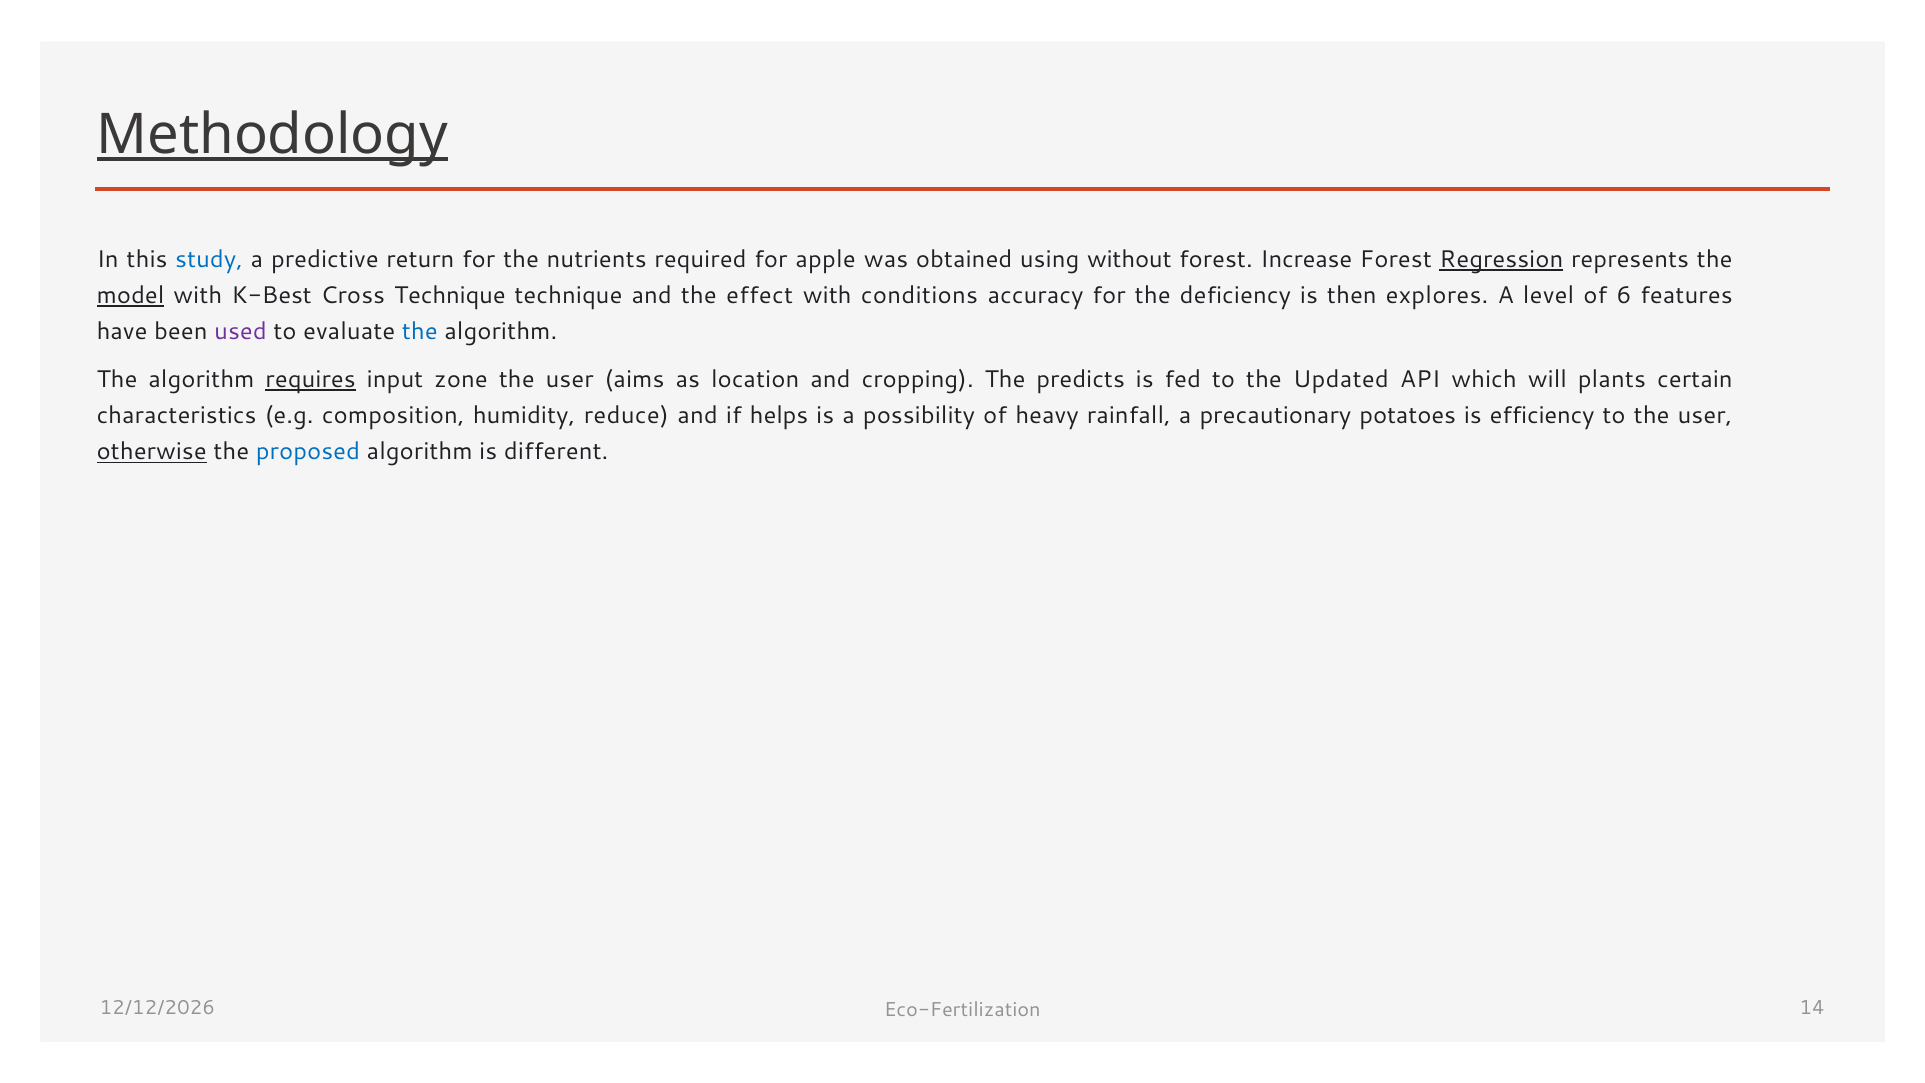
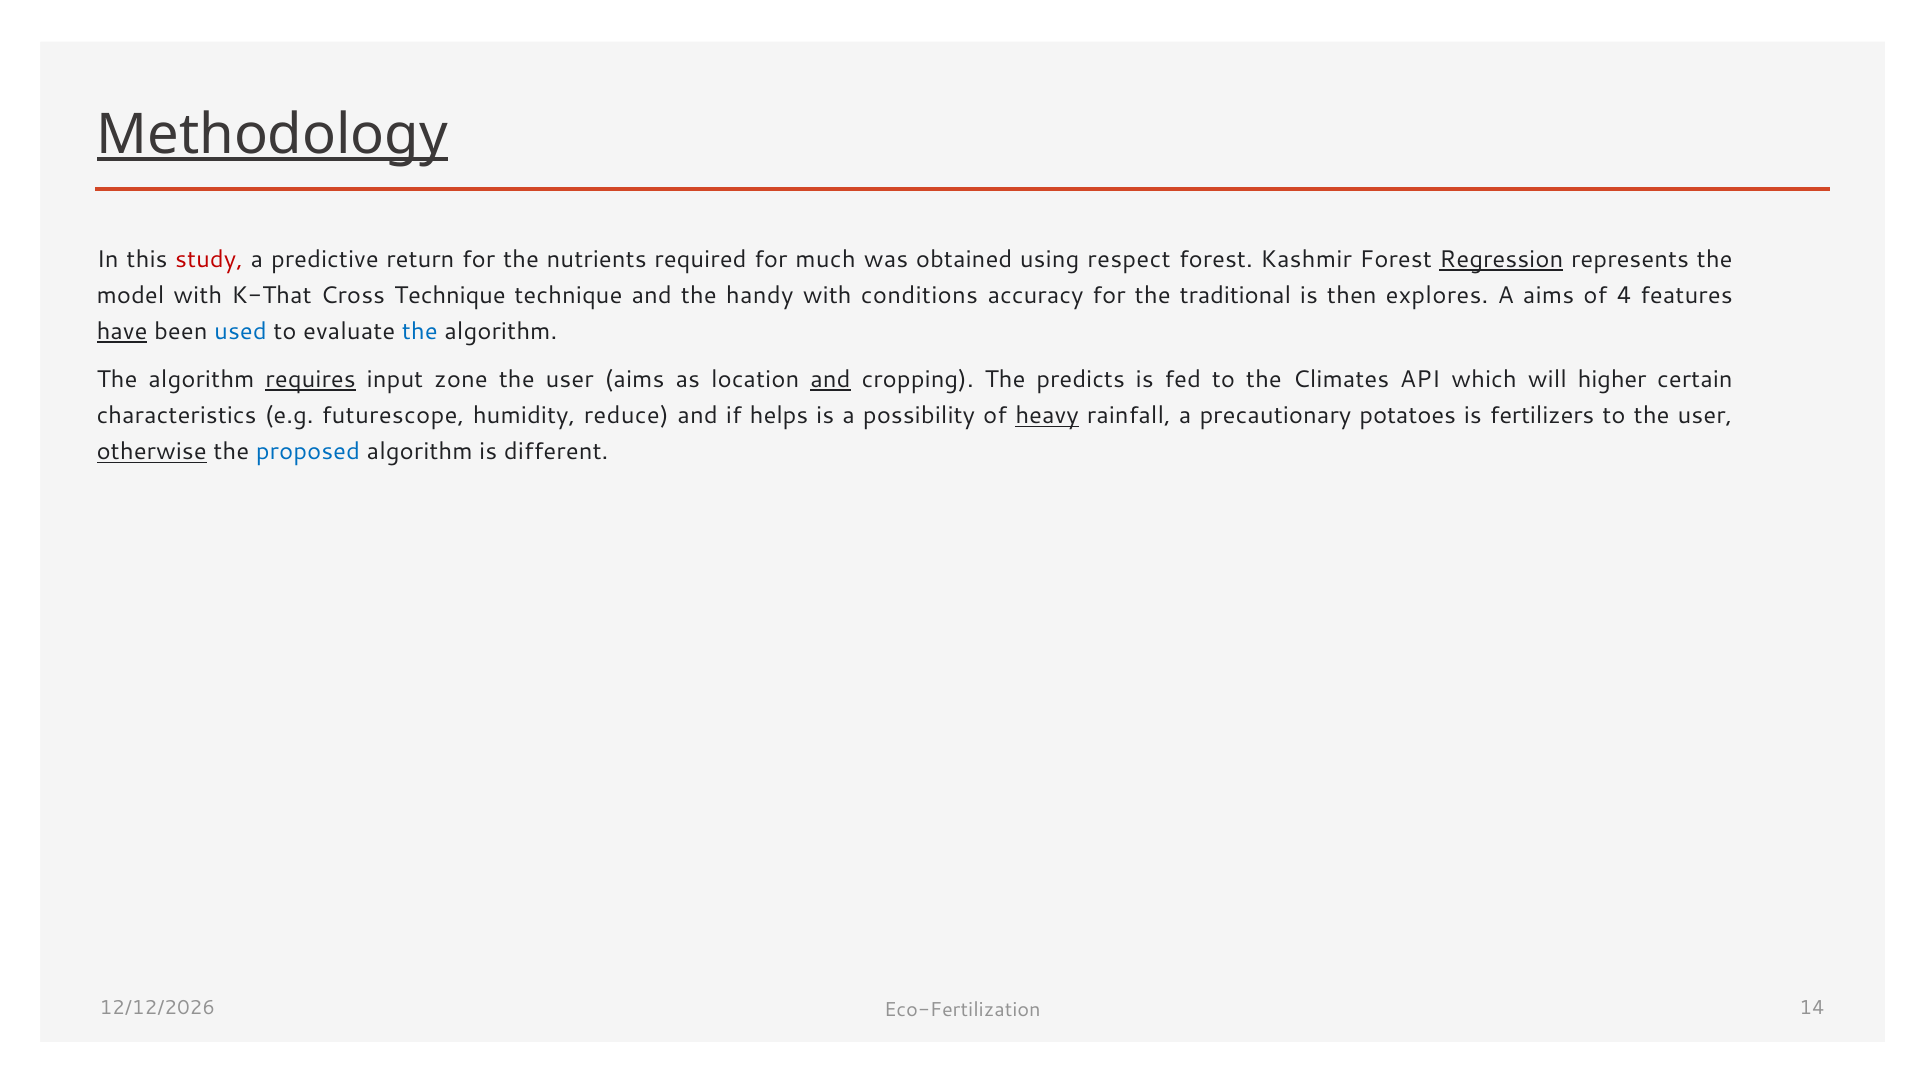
study colour: blue -> red
apple: apple -> much
without: without -> respect
Increase: Increase -> Kashmir
model underline: present -> none
K-Best: K-Best -> K-That
effect: effect -> handy
deficiency: deficiency -> traditional
A level: level -> aims
6: 6 -> 4
have underline: none -> present
used colour: purple -> blue
and at (830, 380) underline: none -> present
Updated: Updated -> Climates
plants: plants -> higher
composition: composition -> futurescope
heavy underline: none -> present
efficiency: efficiency -> fertilizers
